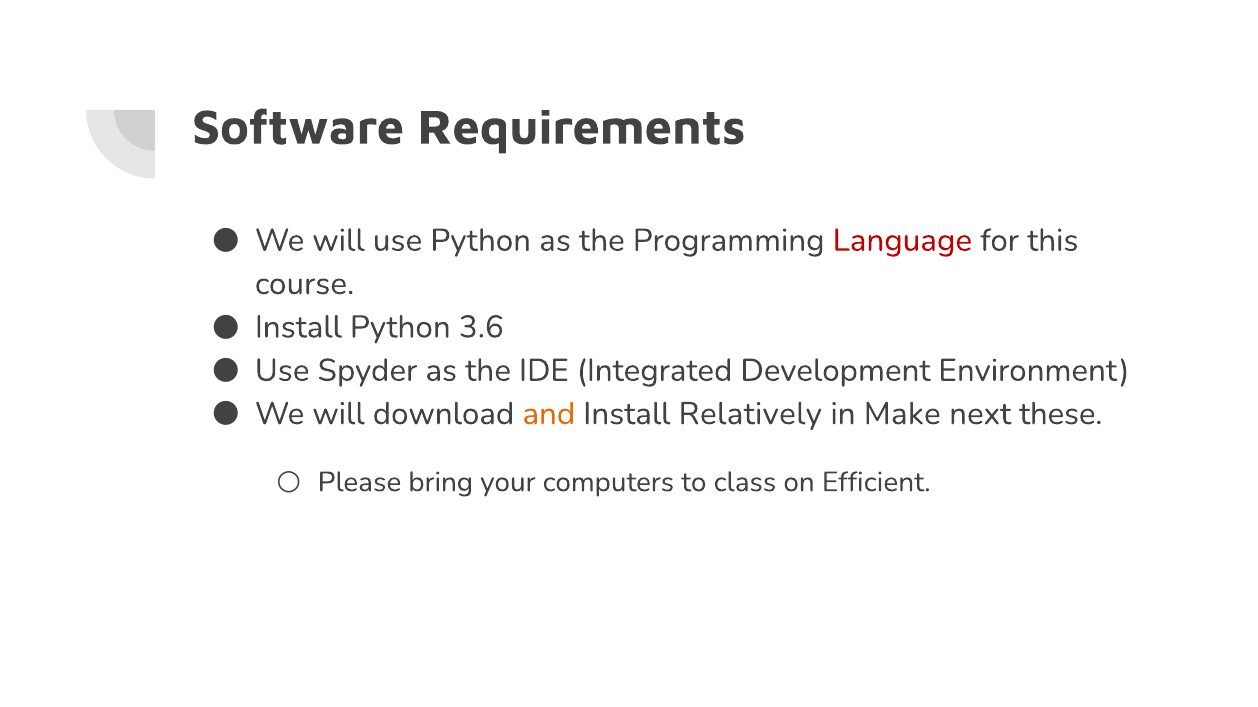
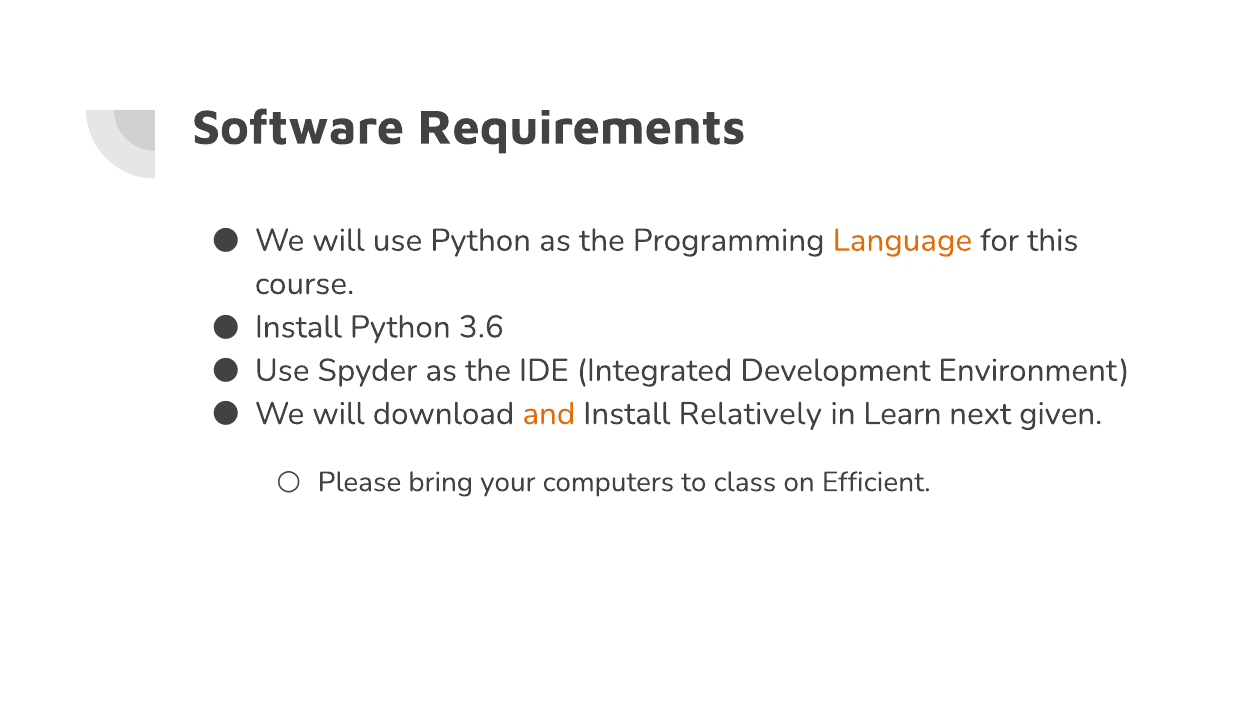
Language colour: red -> orange
Make: Make -> Learn
these: these -> given
